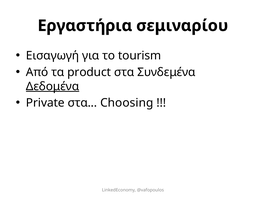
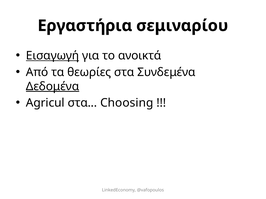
Εισαγωγή underline: none -> present
tourism: tourism -> ανοικτά
product: product -> θεωρίες
Private: Private -> Agricul
